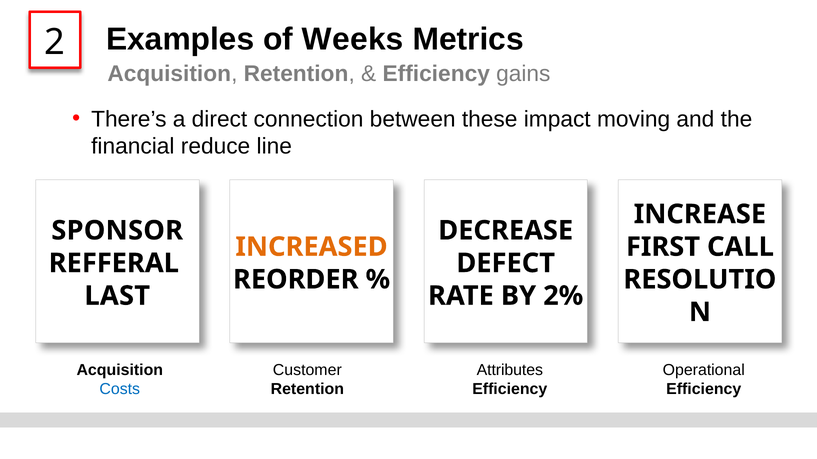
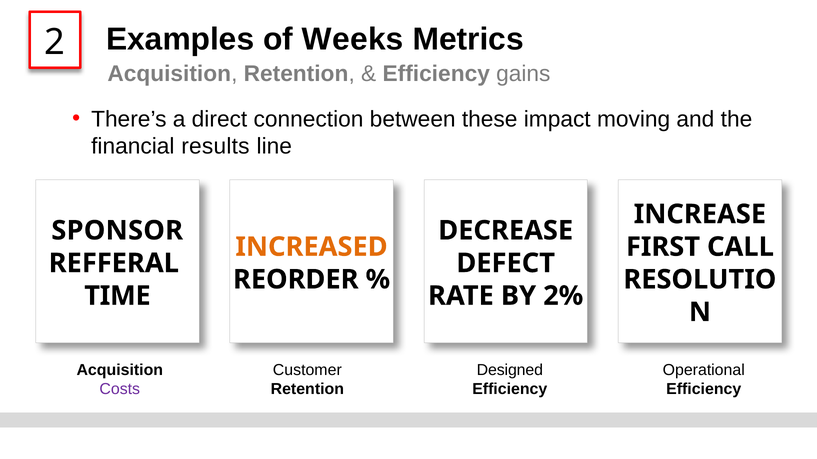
reduce: reduce -> results
LAST: LAST -> TIME
Attributes: Attributes -> Designed
Costs colour: blue -> purple
